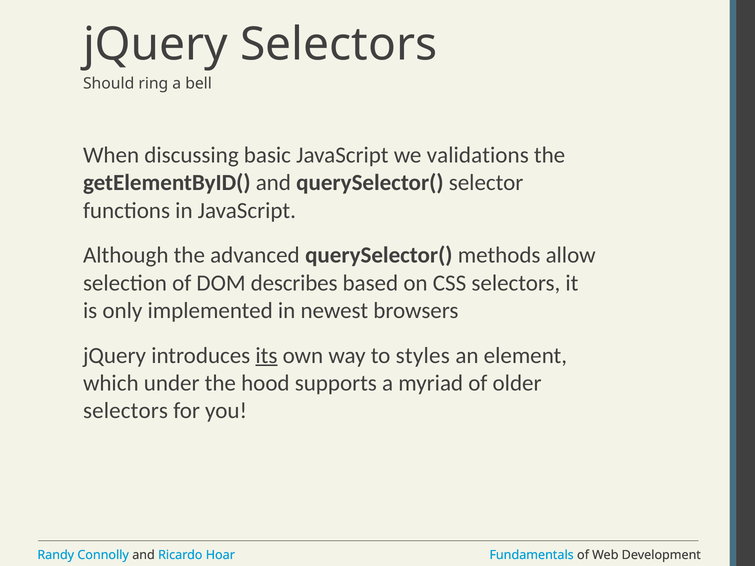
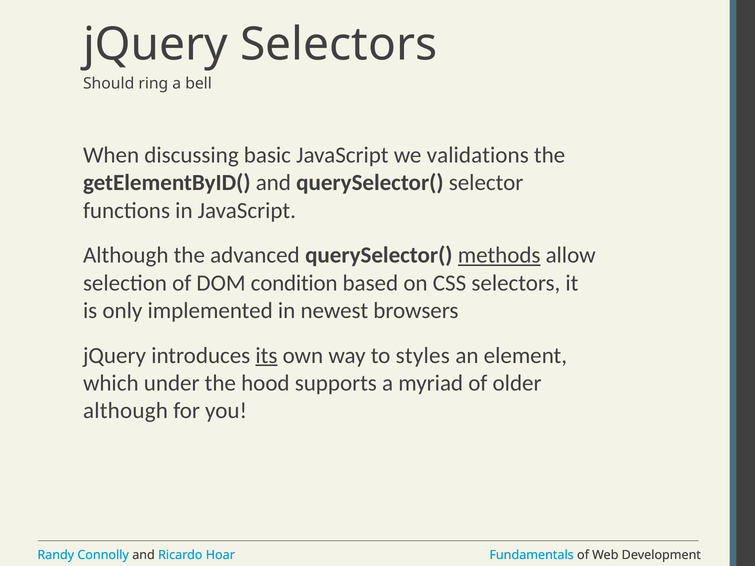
methods underline: none -> present
describes: describes -> condition
selectors at (126, 411): selectors -> although
